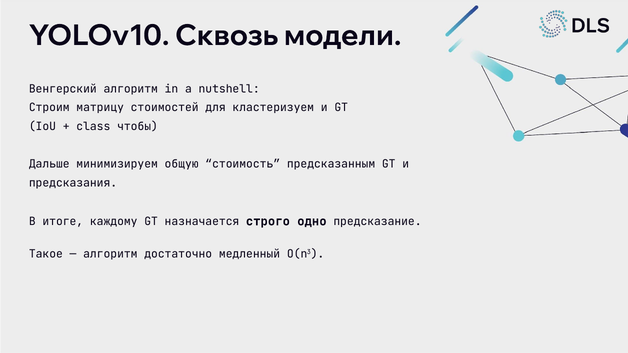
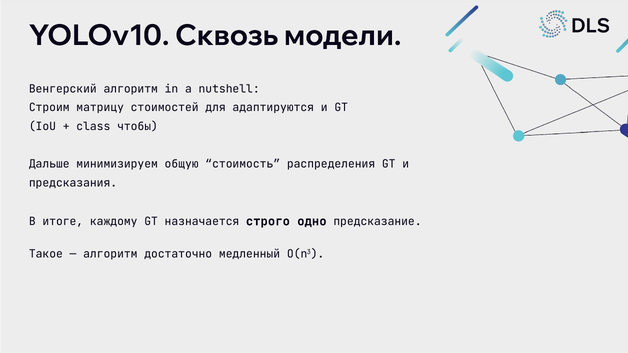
кластеризуем: кластеризуем -> адаптируются
предсказанным: предсказанным -> распределения
